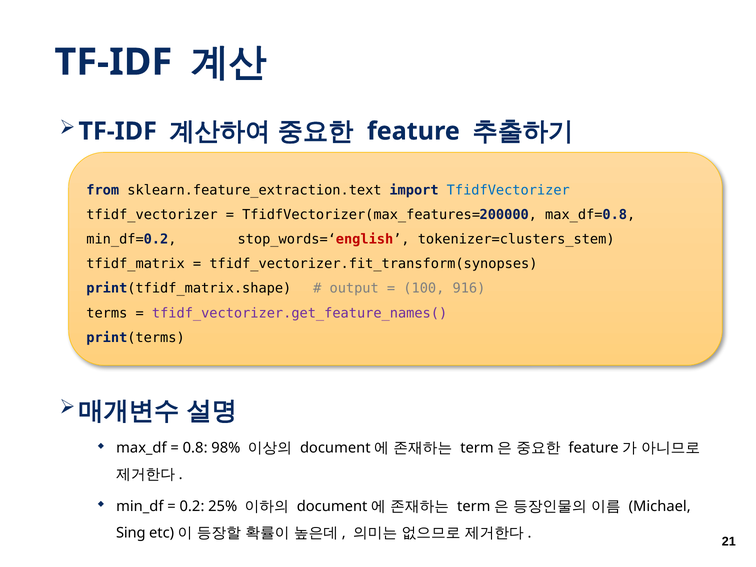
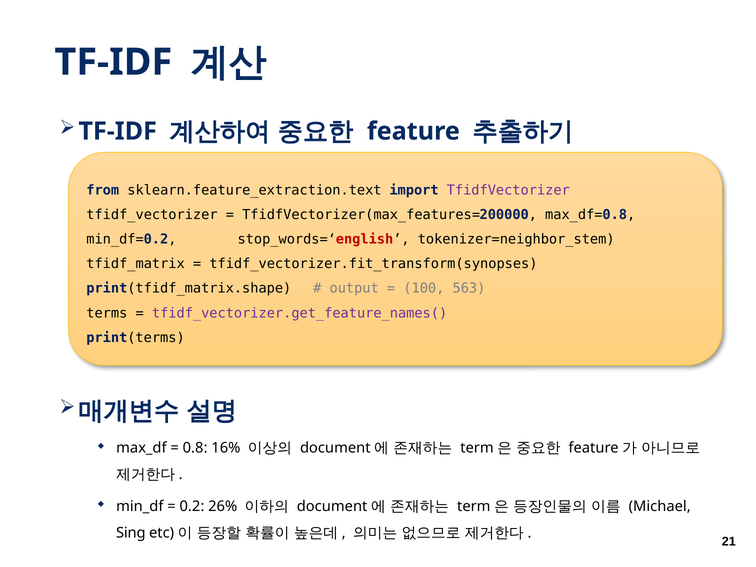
TfidfVectorizer colour: blue -> purple
tokenizer=clusters_stem: tokenizer=clusters_stem -> tokenizer=neighbor_stem
916: 916 -> 563
98%: 98% -> 16%
25%: 25% -> 26%
